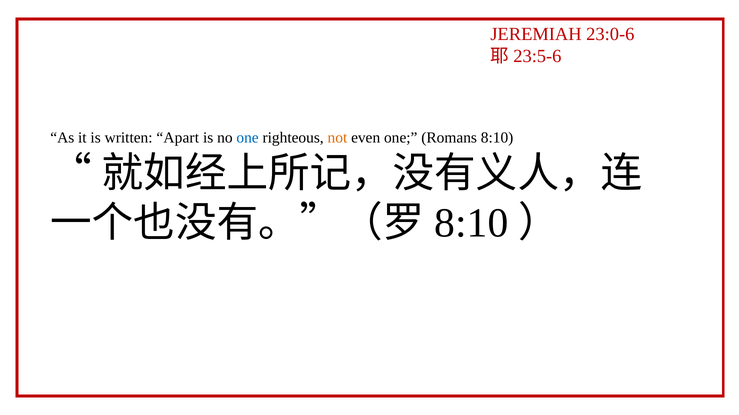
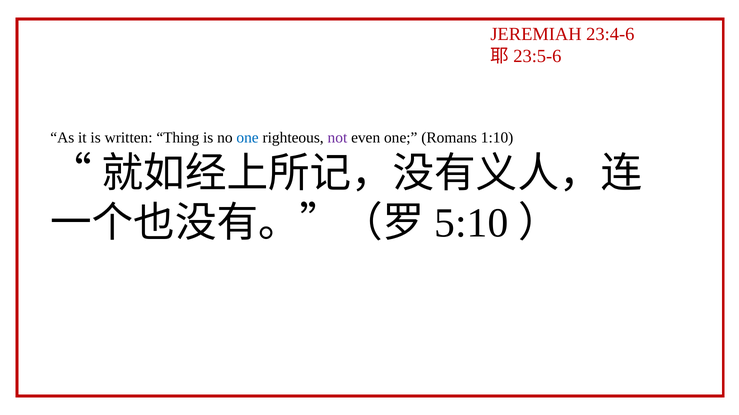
23:0-6: 23:0-6 -> 23:4-6
Apart: Apart -> Thing
not colour: orange -> purple
Romans 8:10: 8:10 -> 1:10
8:10 at (471, 224): 8:10 -> 5:10
